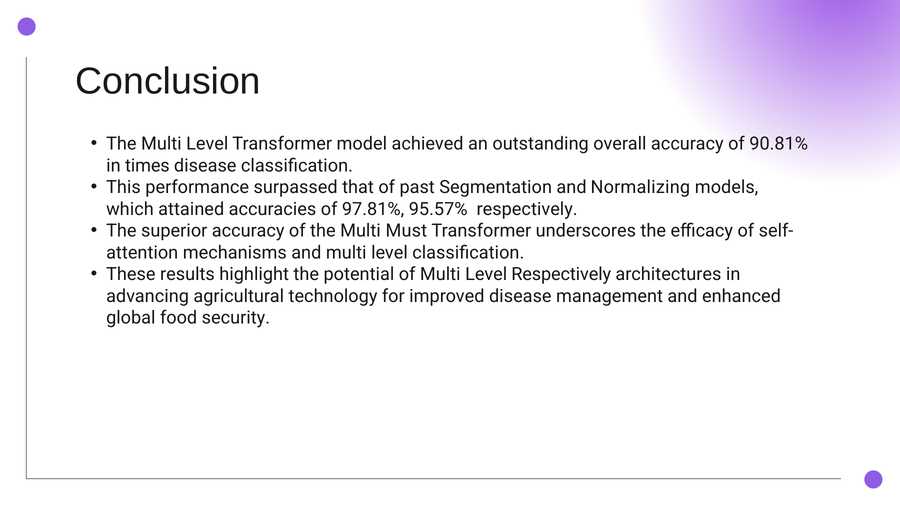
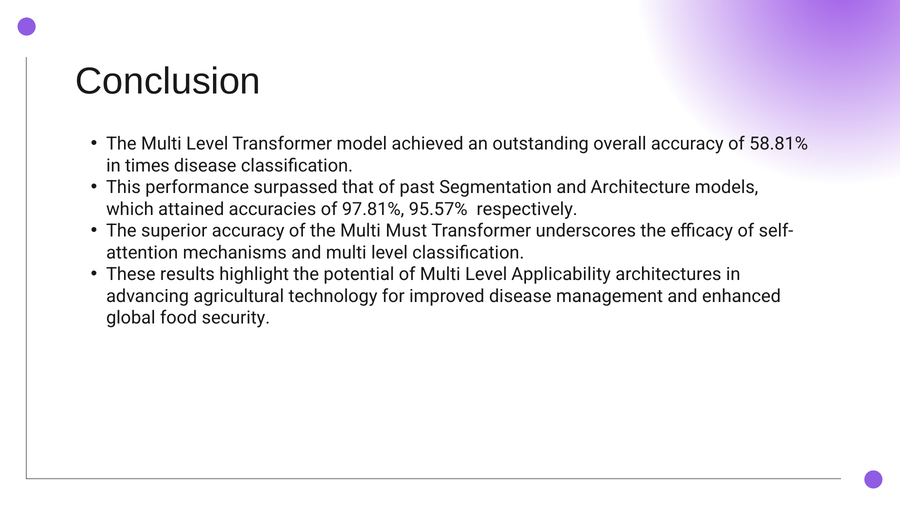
90.81%: 90.81% -> 58.81%
Normalizing: Normalizing -> Architecture
Level Respectively: Respectively -> Applicability
